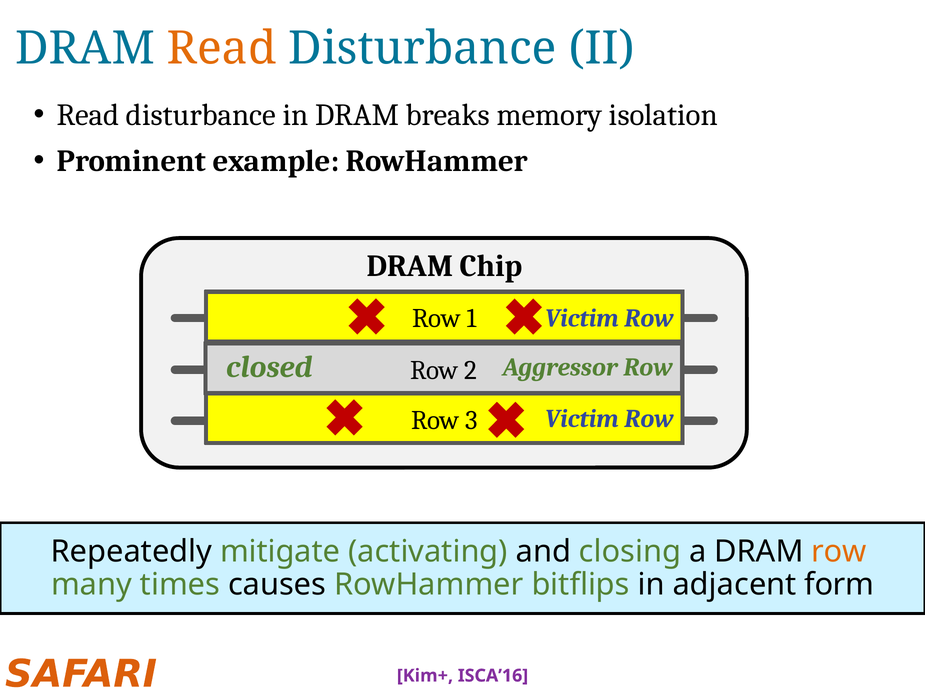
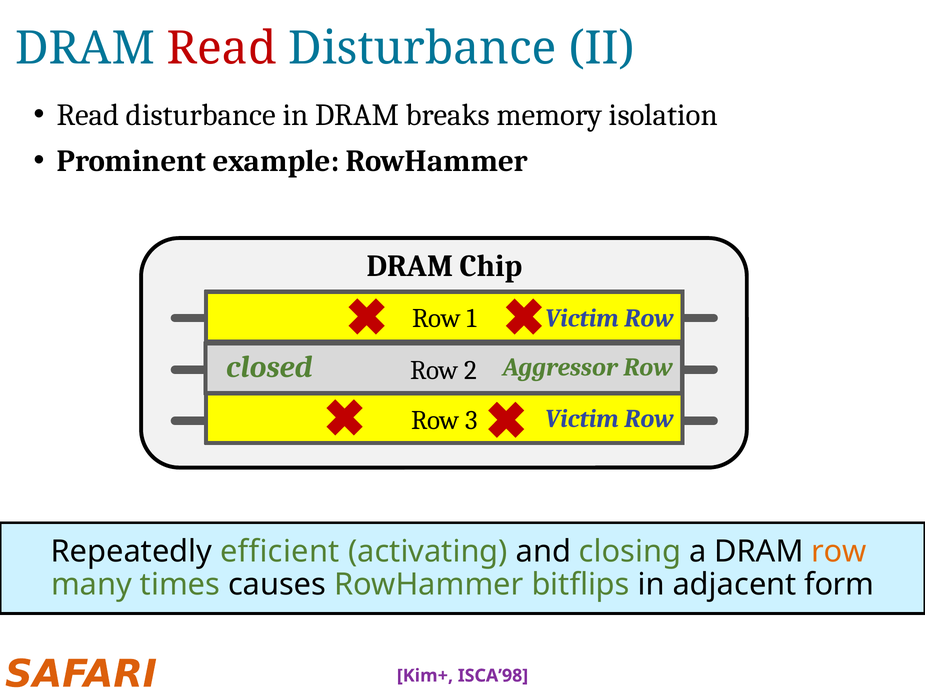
Read at (222, 49) colour: orange -> red
mitigate: mitigate -> efficient
ISCA’16: ISCA’16 -> ISCA’98
